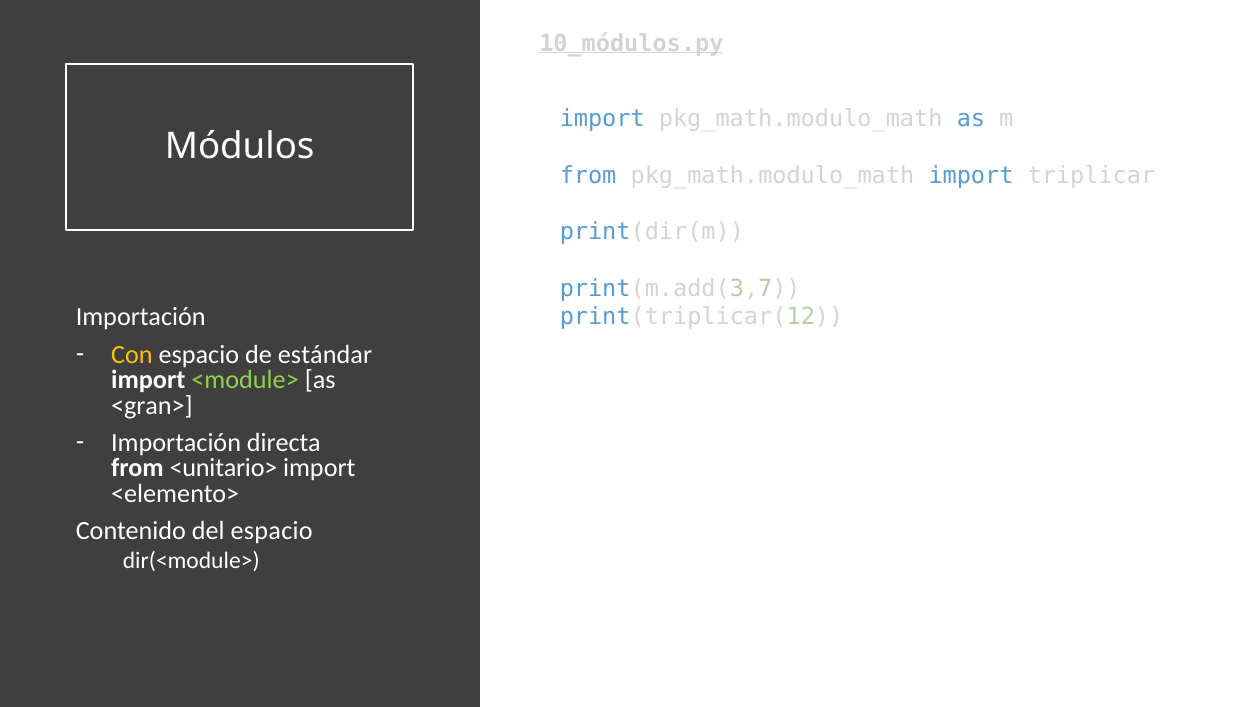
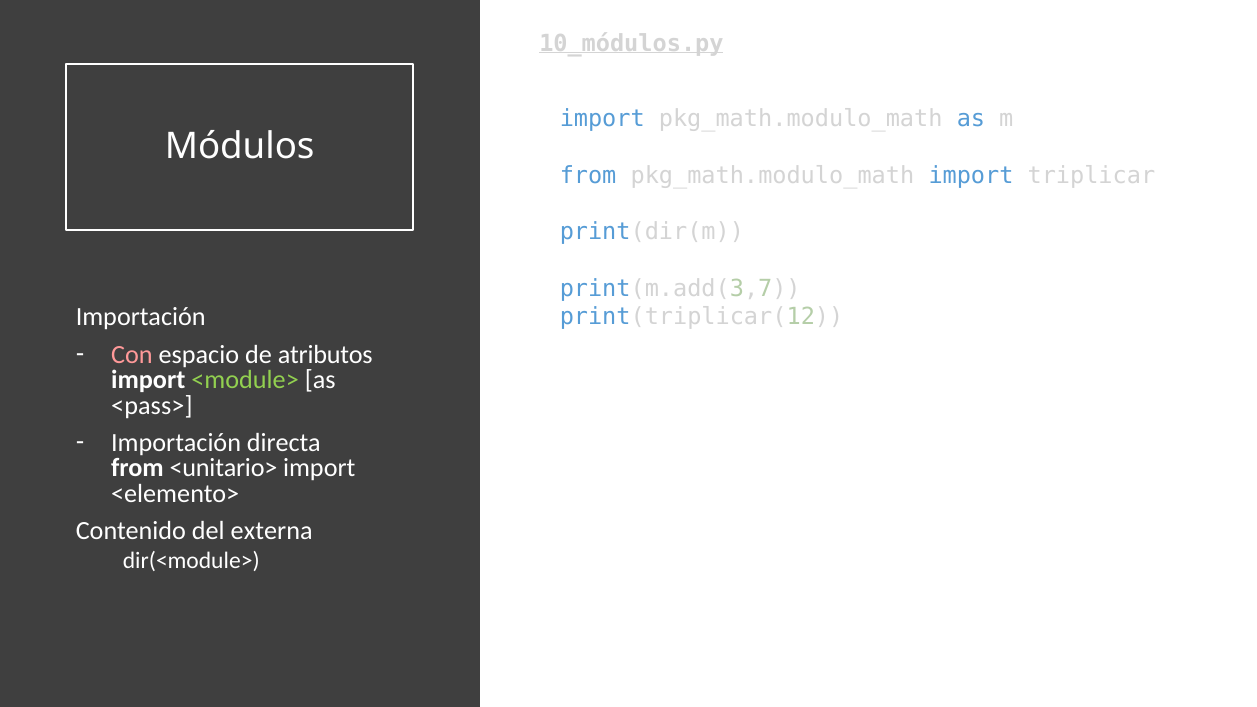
Con colour: yellow -> pink
estándar: estándar -> atributos
<gran>: <gran> -> <pass>
del espacio: espacio -> externa
